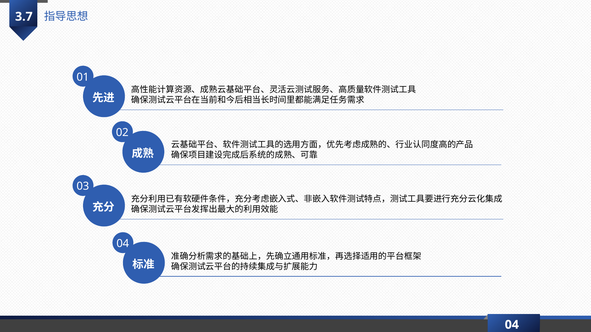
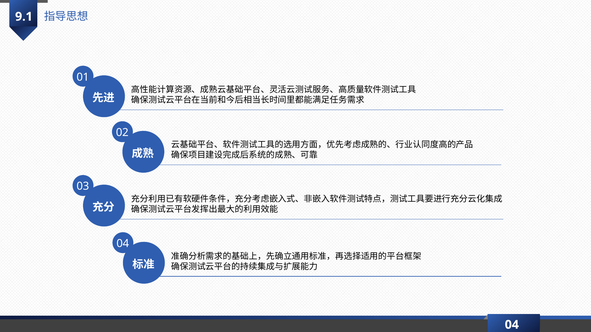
3.7: 3.7 -> 9.1
